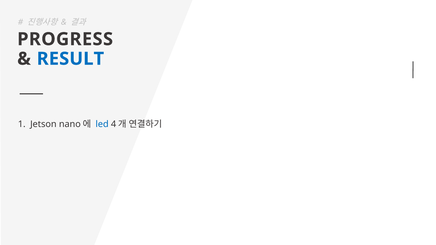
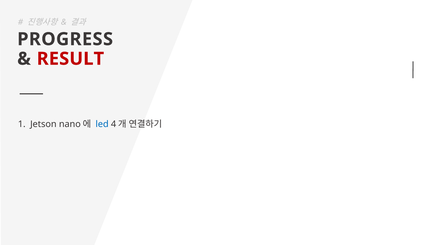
RESULT colour: blue -> red
